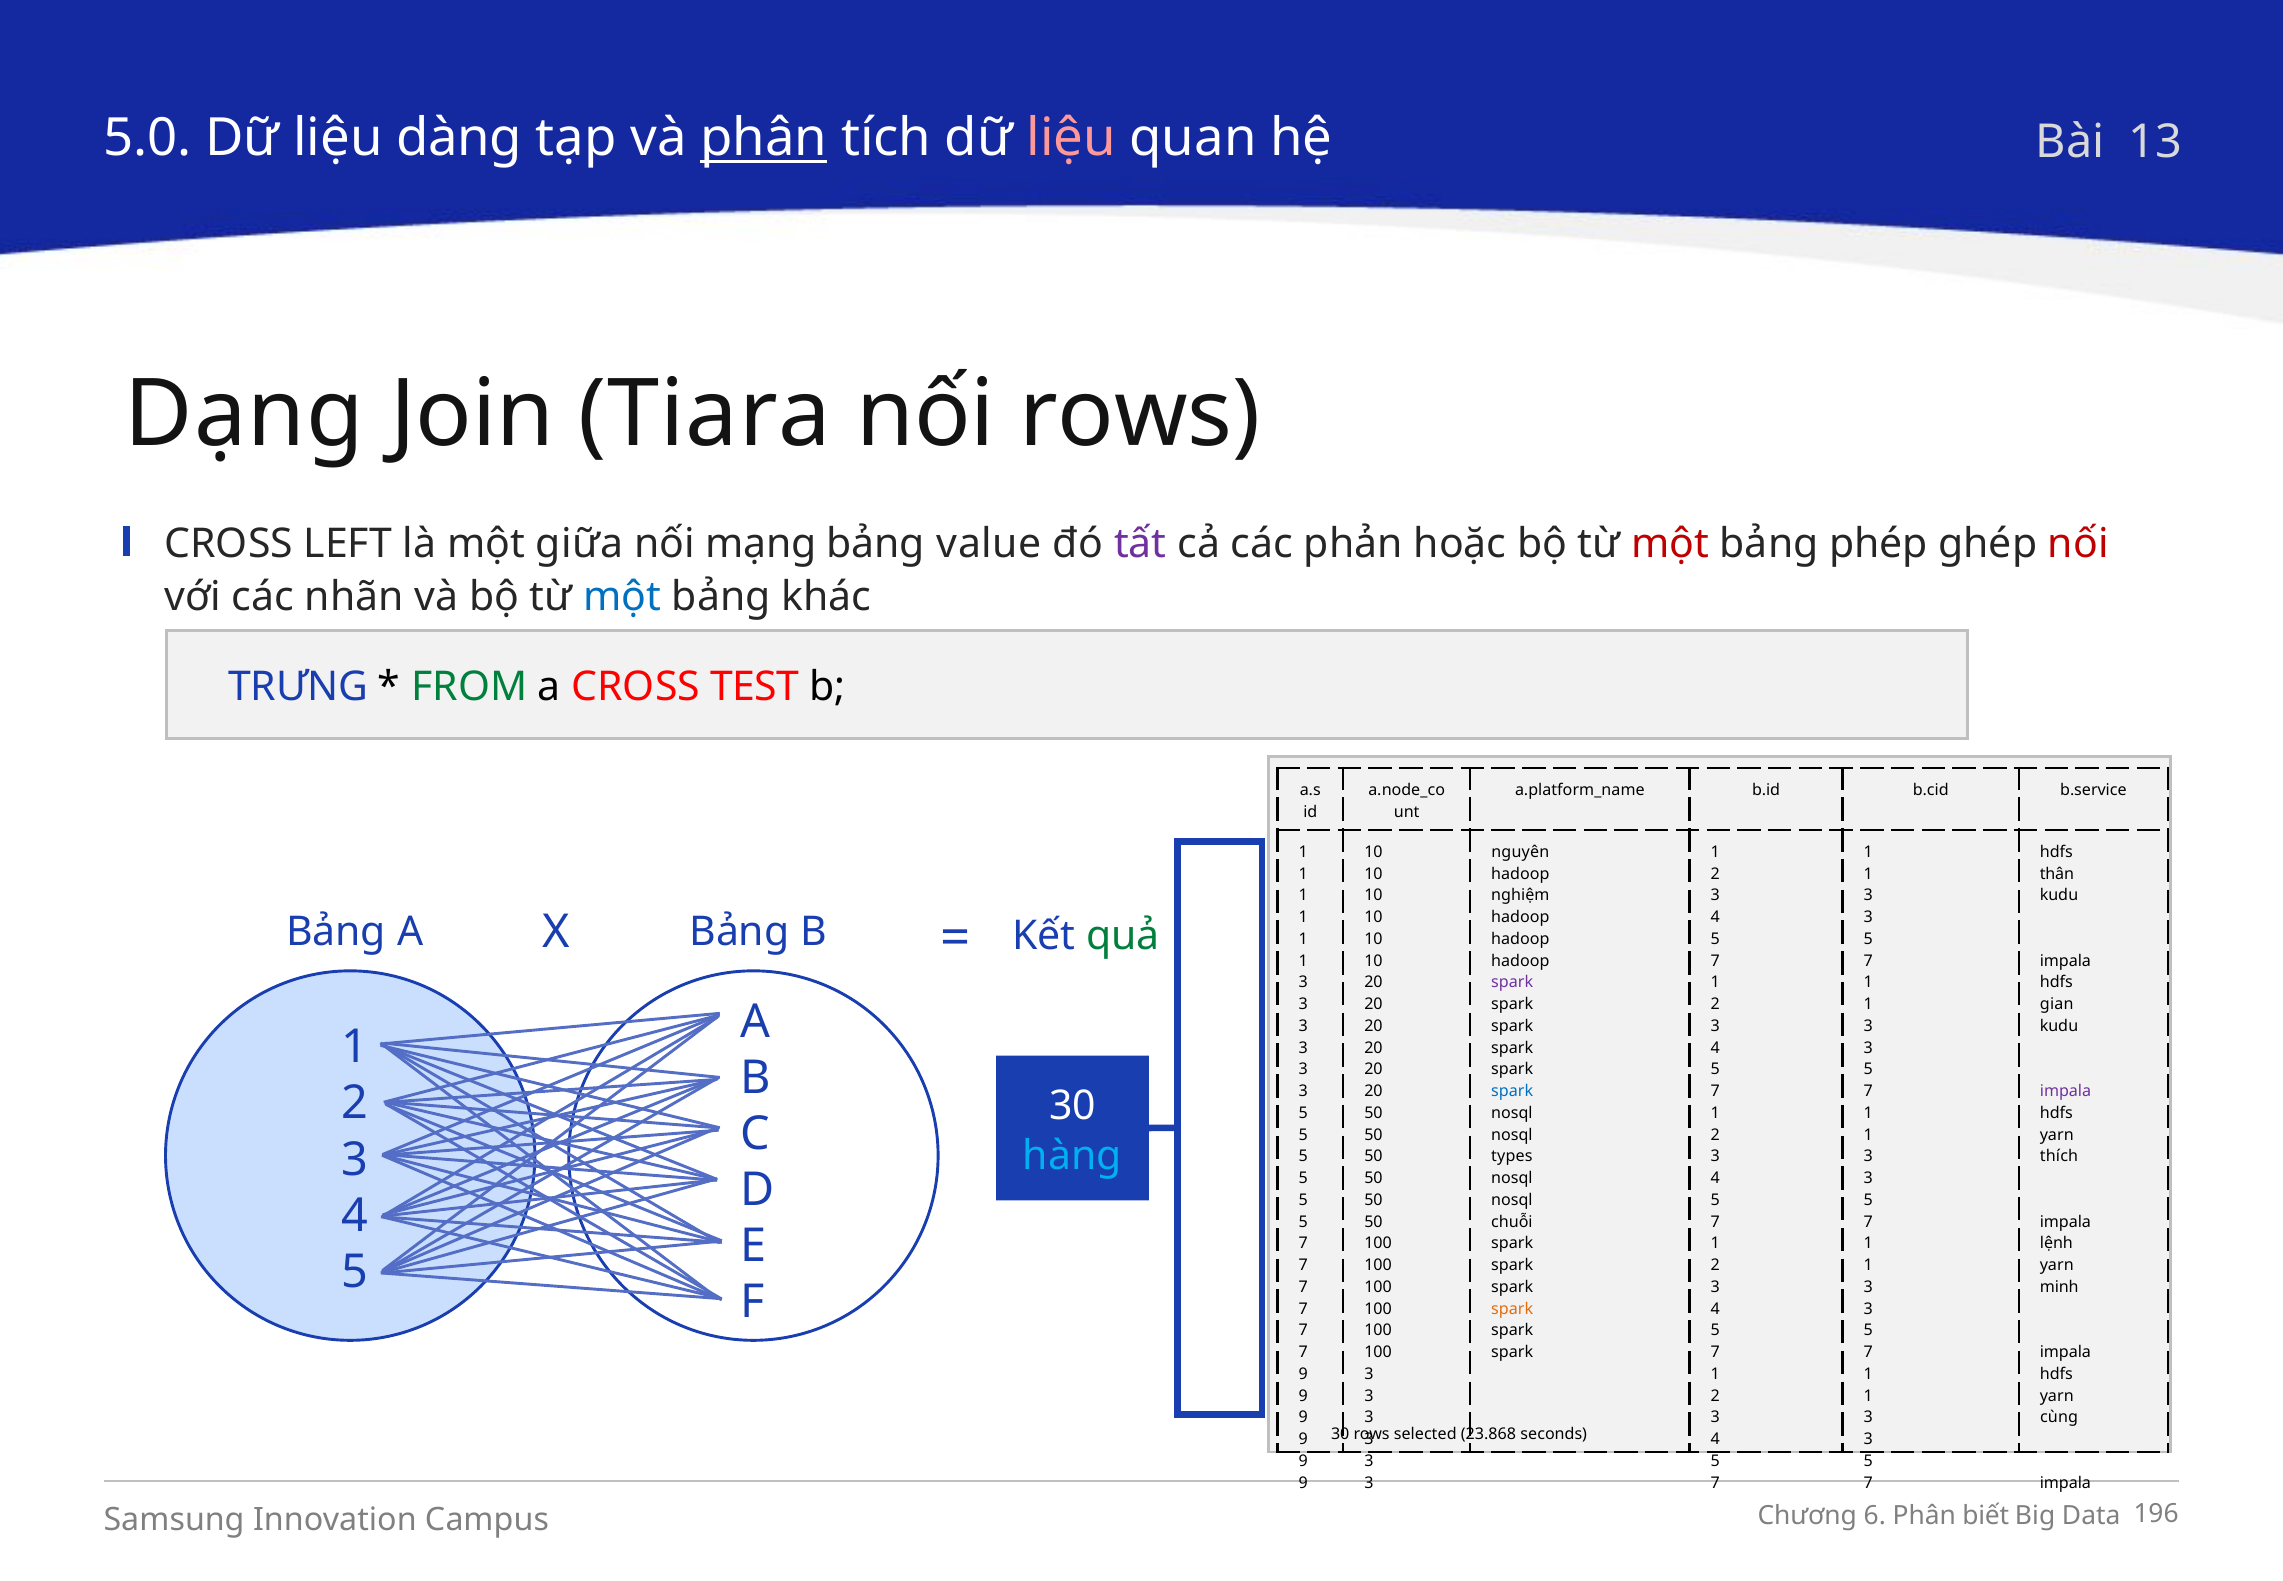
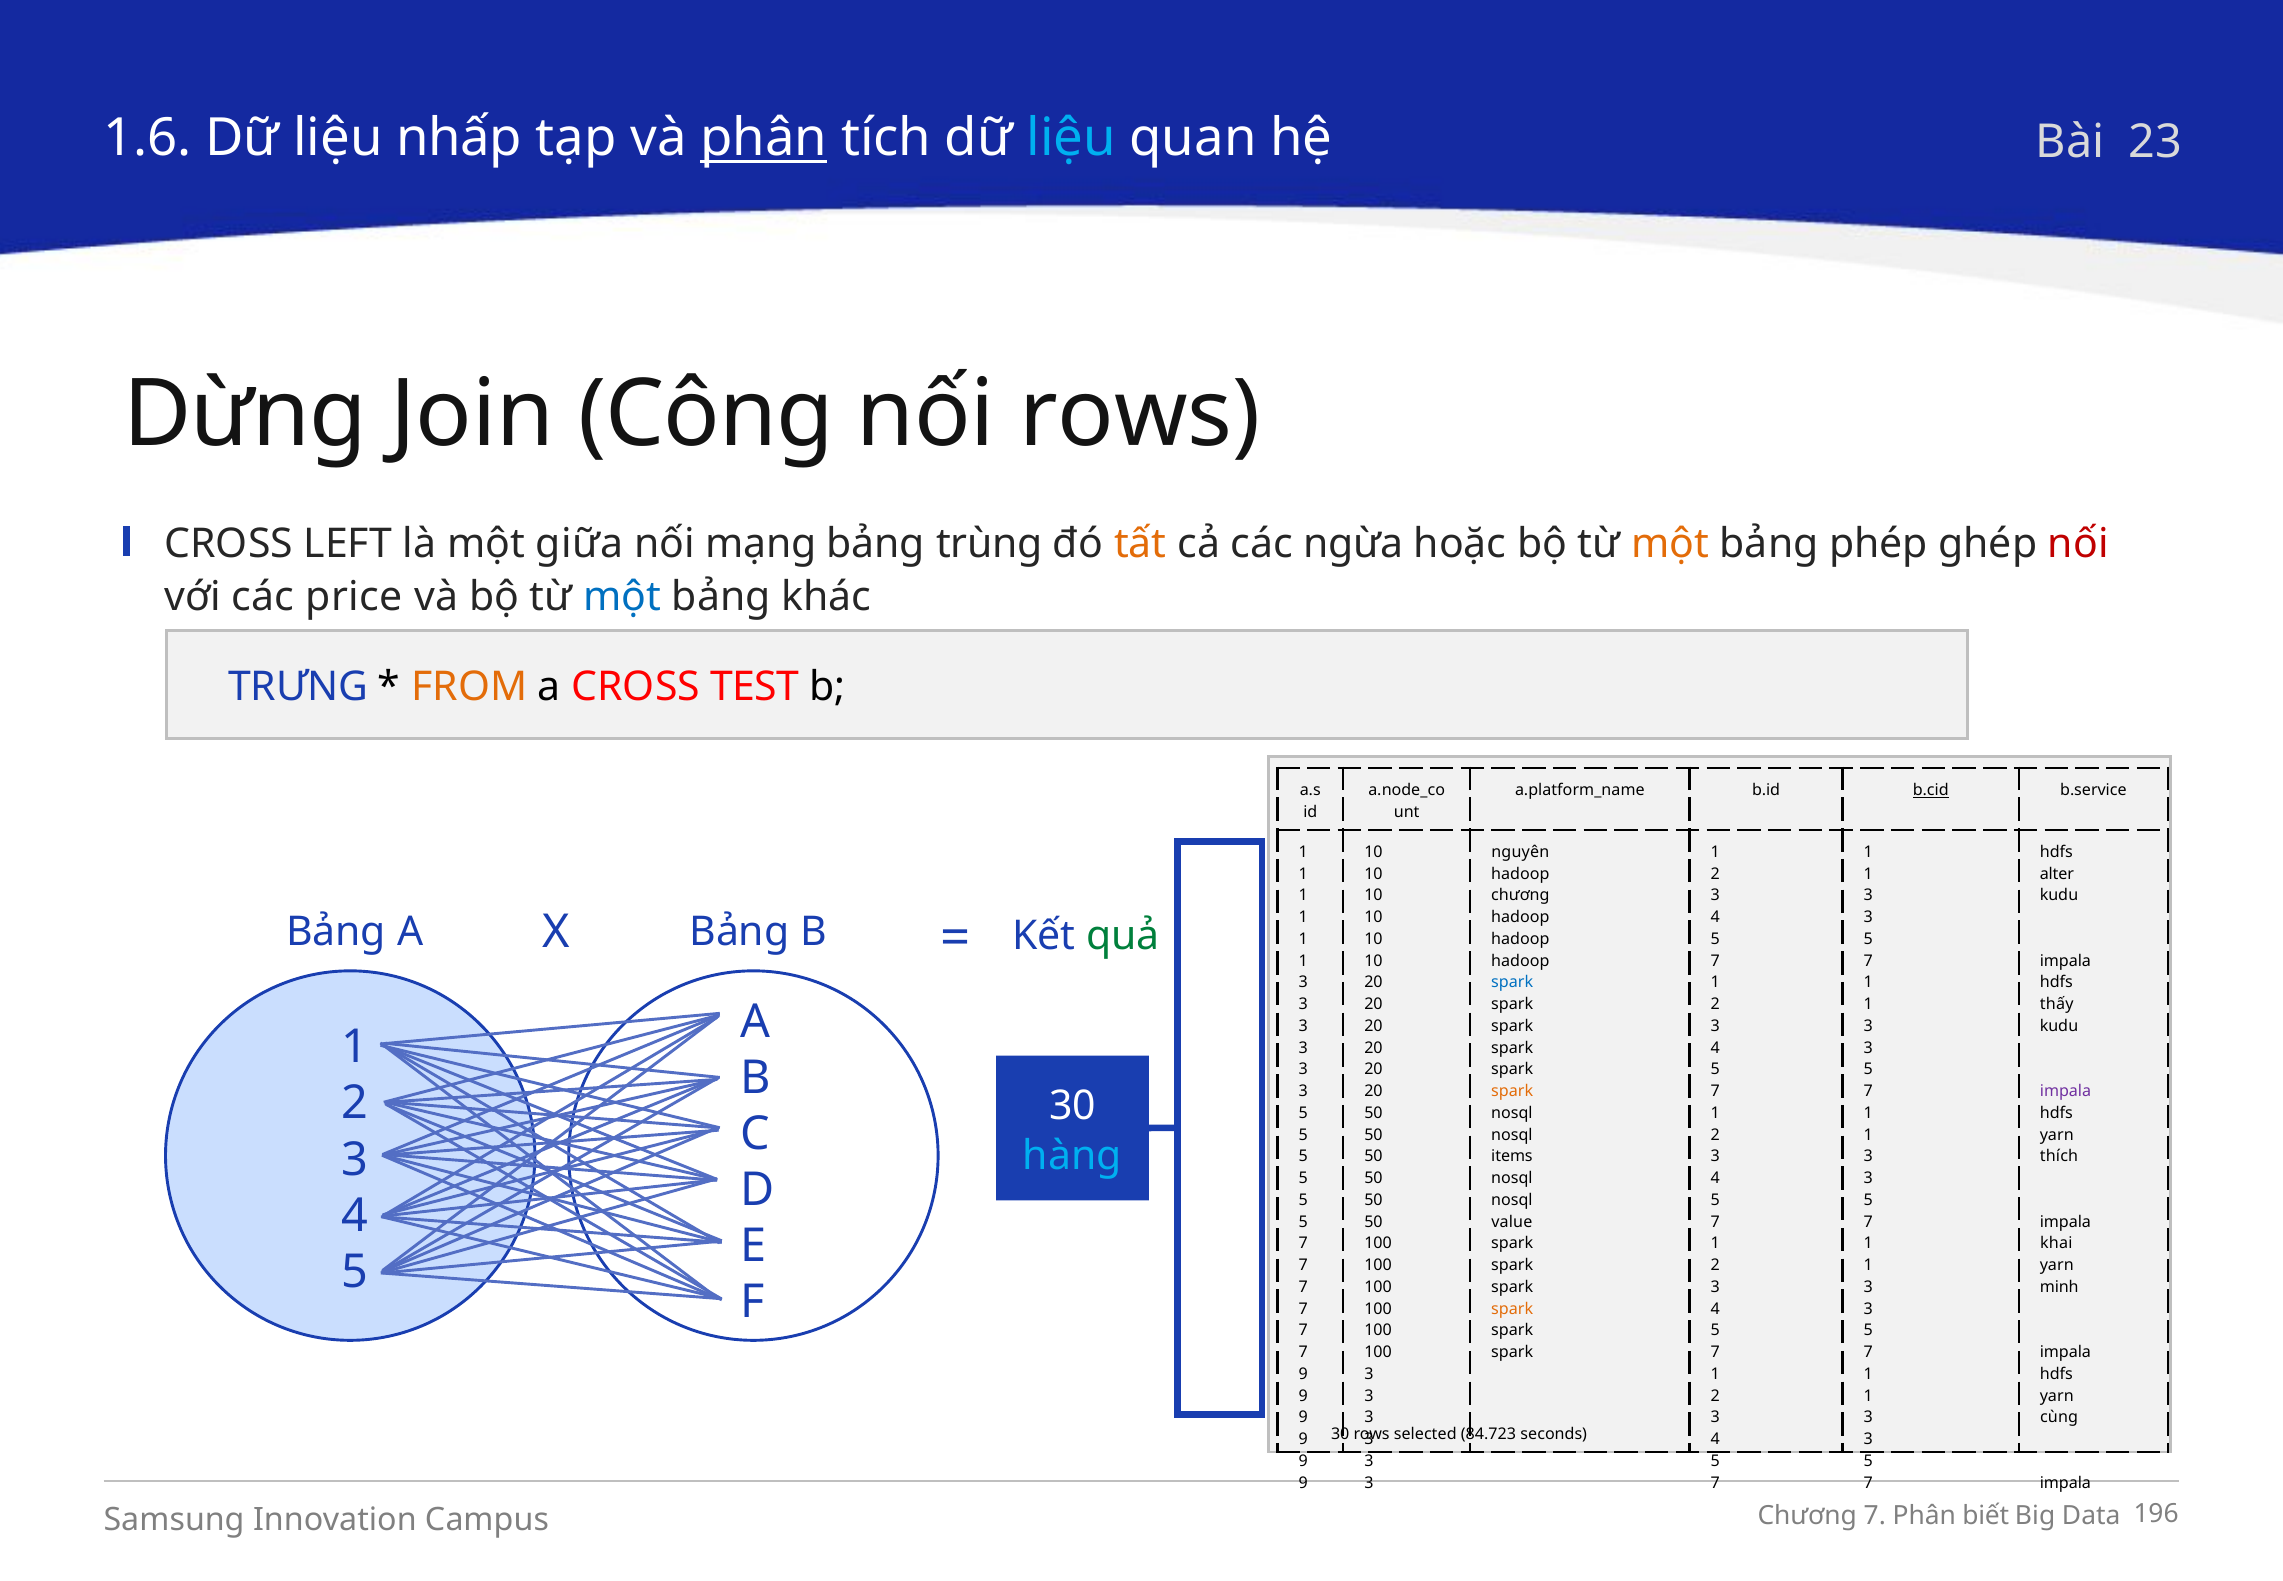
5.0: 5.0 -> 1.6
dàng: dàng -> nhấp
liệu at (1071, 138) colour: pink -> light blue
13: 13 -> 23
Dạng: Dạng -> Dừng
Tiara: Tiara -> Công
value: value -> trùng
tất colour: purple -> orange
phản: phản -> ngừa
một at (1670, 544) colour: red -> orange
nhãn: nhãn -> price
FROM colour: green -> orange
b.cid underline: none -> present
thân: thân -> alter
nghiệm at (1520, 895): nghiệm -> chương
spark at (1512, 982) colour: purple -> blue
gian: gian -> thấy
spark at (1512, 1091) colour: blue -> orange
types: types -> items
chuỗi: chuỗi -> value
lệnh: lệnh -> khai
23.868: 23.868 -> 84.723
6 at (1875, 1515): 6 -> 7
